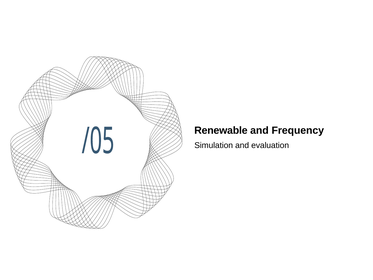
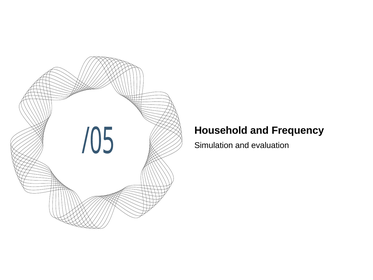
Renewable: Renewable -> Household
